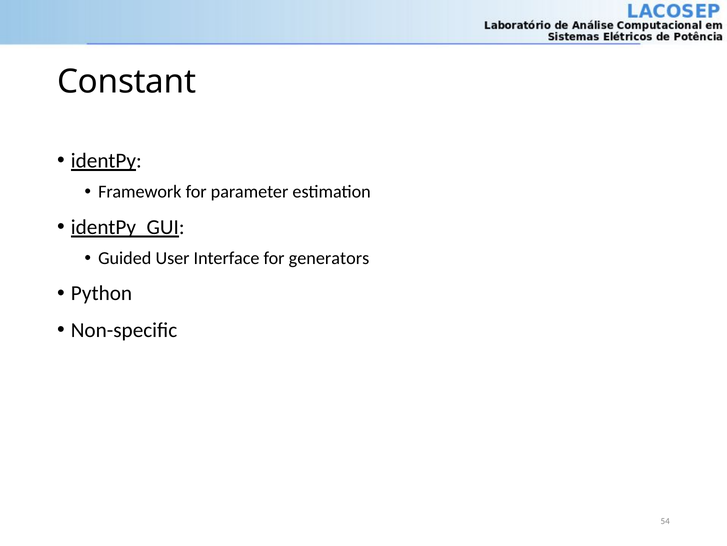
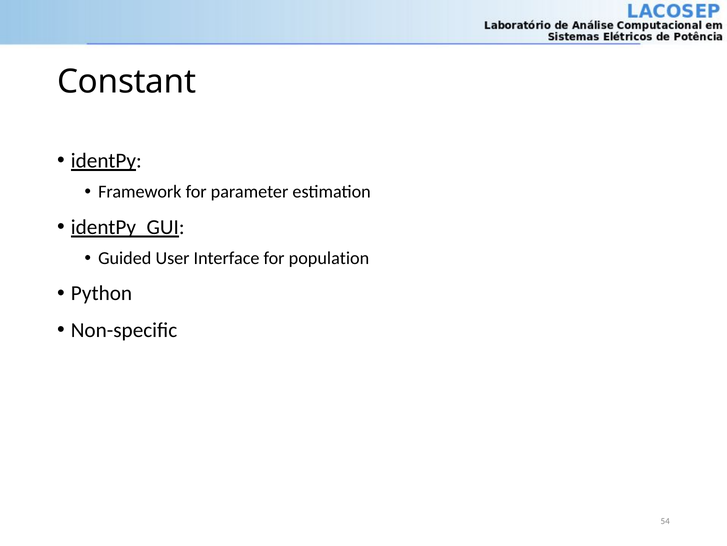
generators: generators -> population
